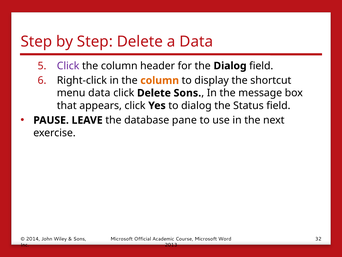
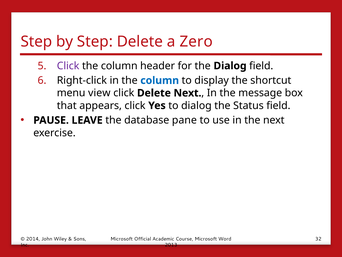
a Data: Data -> Zero
column at (160, 80) colour: orange -> blue
menu data: data -> view
Delete Sons: Sons -> Next
